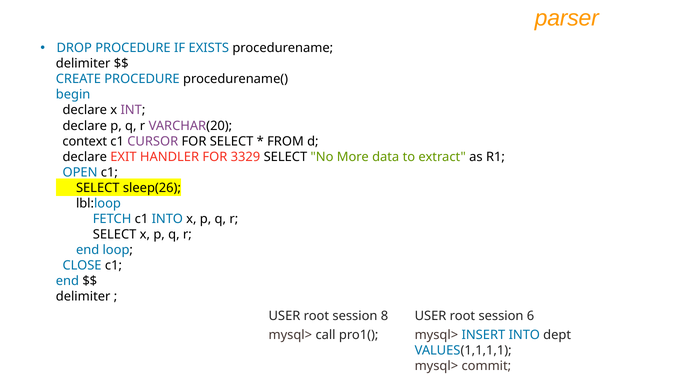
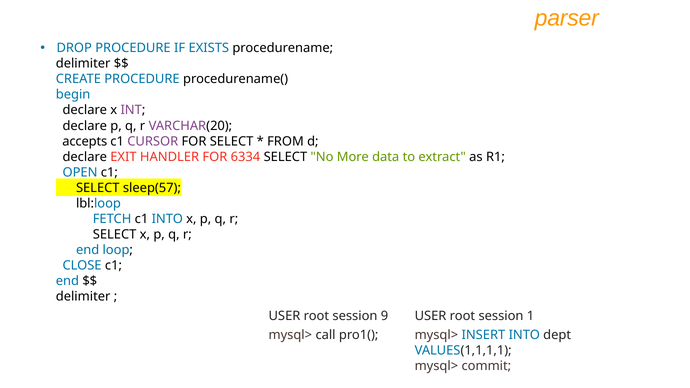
context: context -> accepts
3329: 3329 -> 6334
sleep(26: sleep(26 -> sleep(57
8: 8 -> 9
6: 6 -> 1
